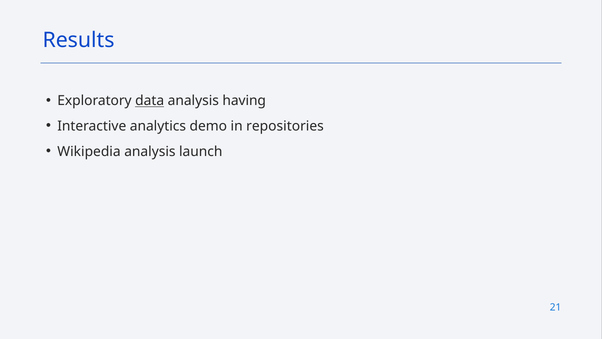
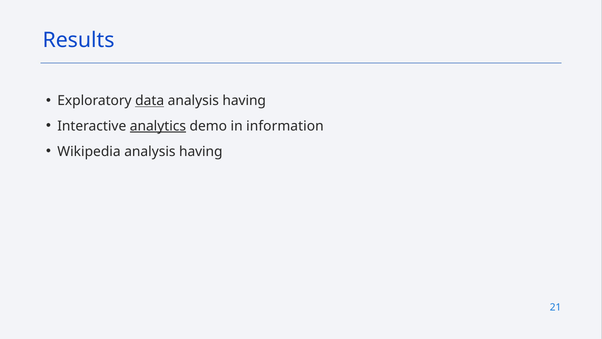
analytics underline: none -> present
repositories: repositories -> information
launch at (201, 151): launch -> having
